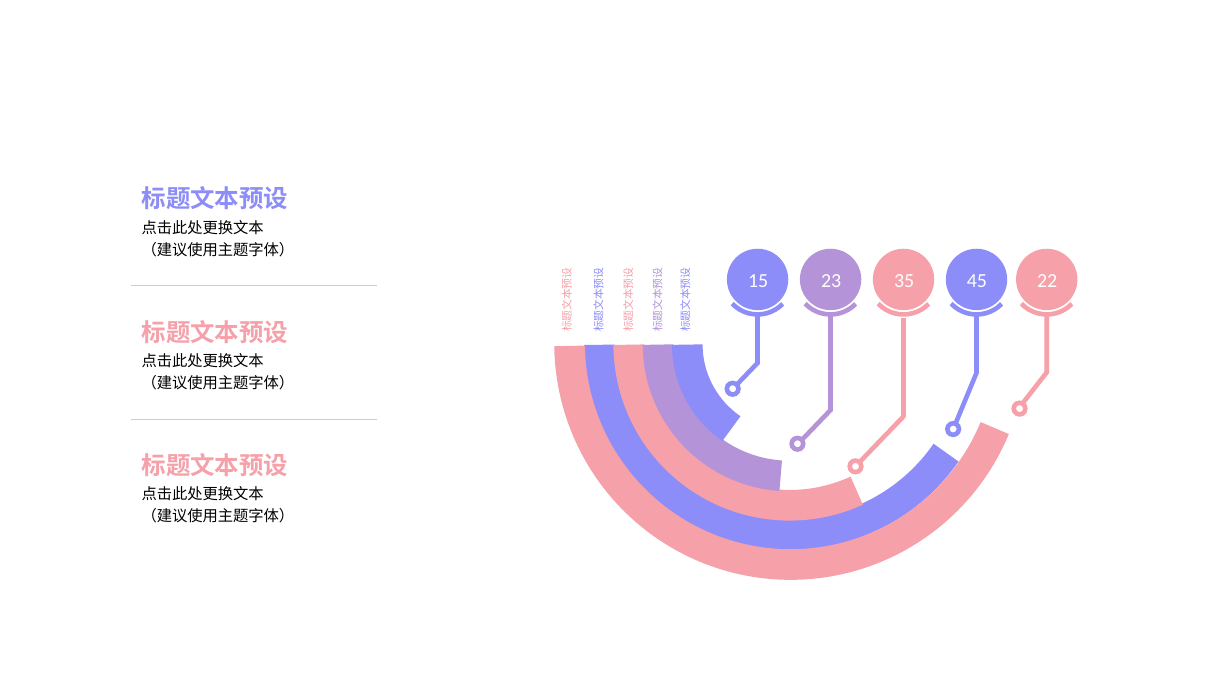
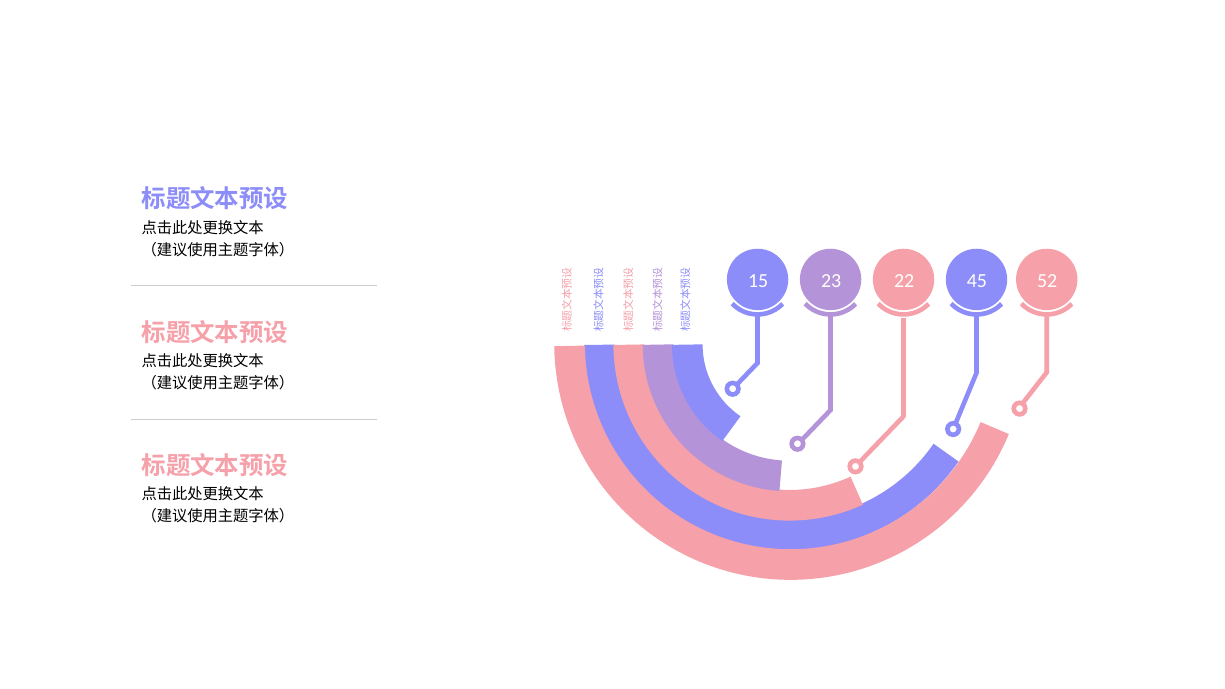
35: 35 -> 22
22: 22 -> 52
